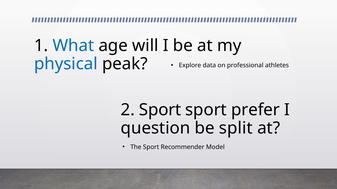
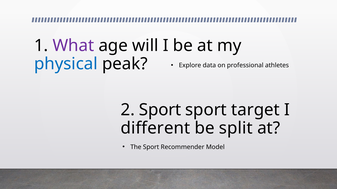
What colour: blue -> purple
prefer: prefer -> target
question: question -> different
